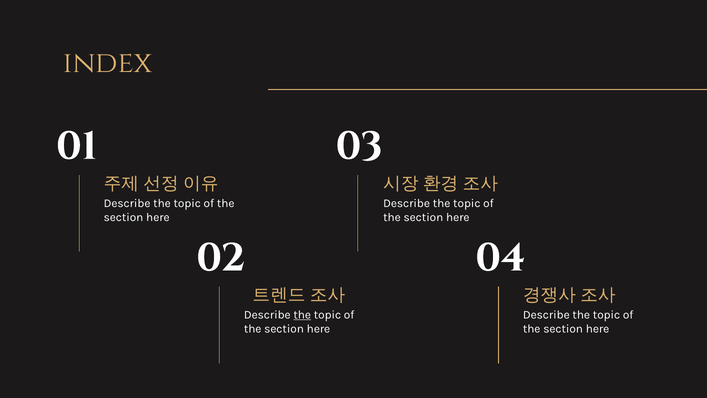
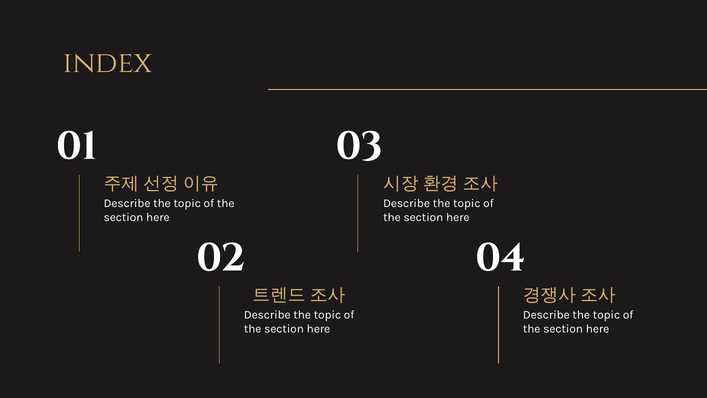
the at (302, 314) underline: present -> none
